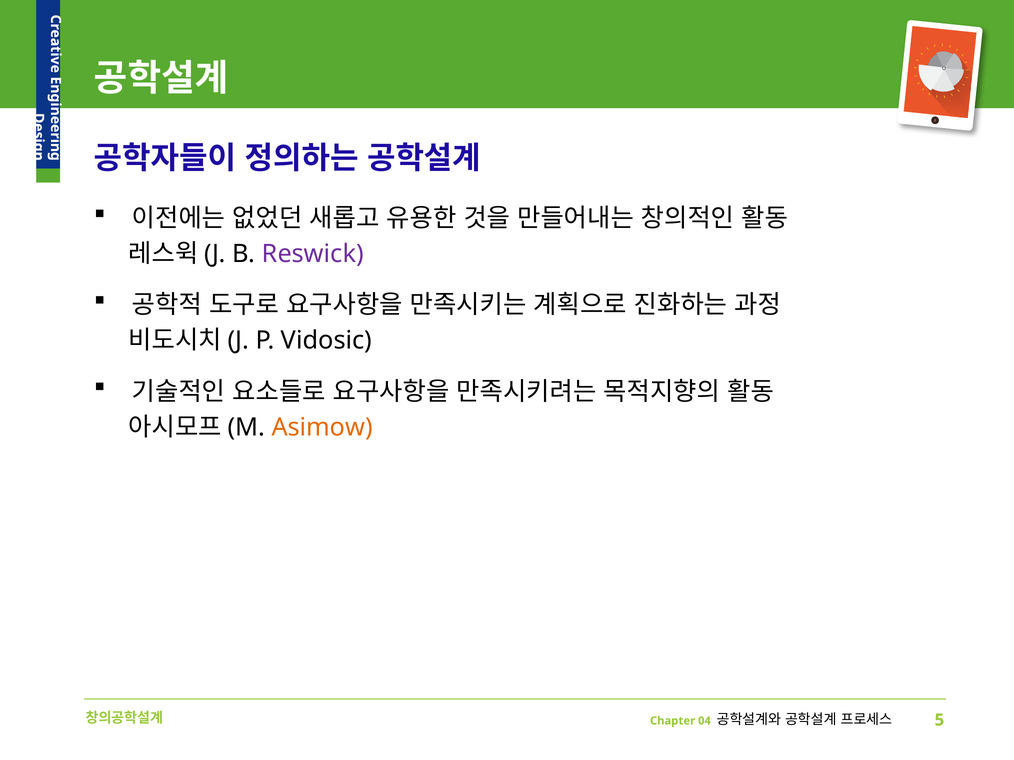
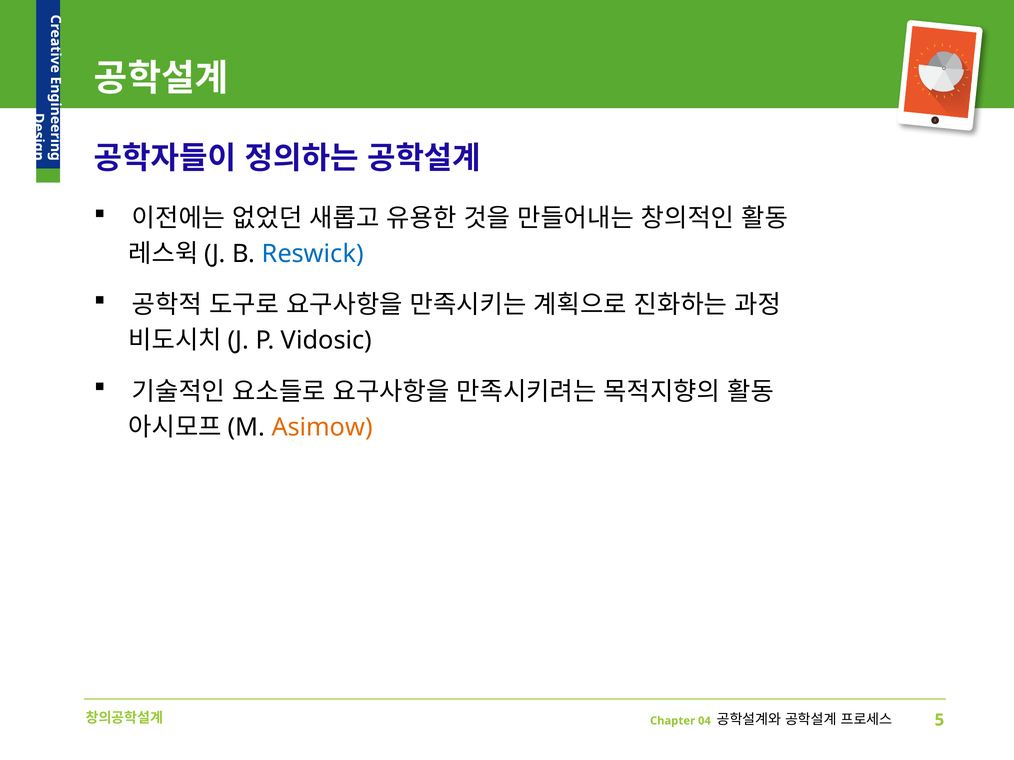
Reswick colour: purple -> blue
